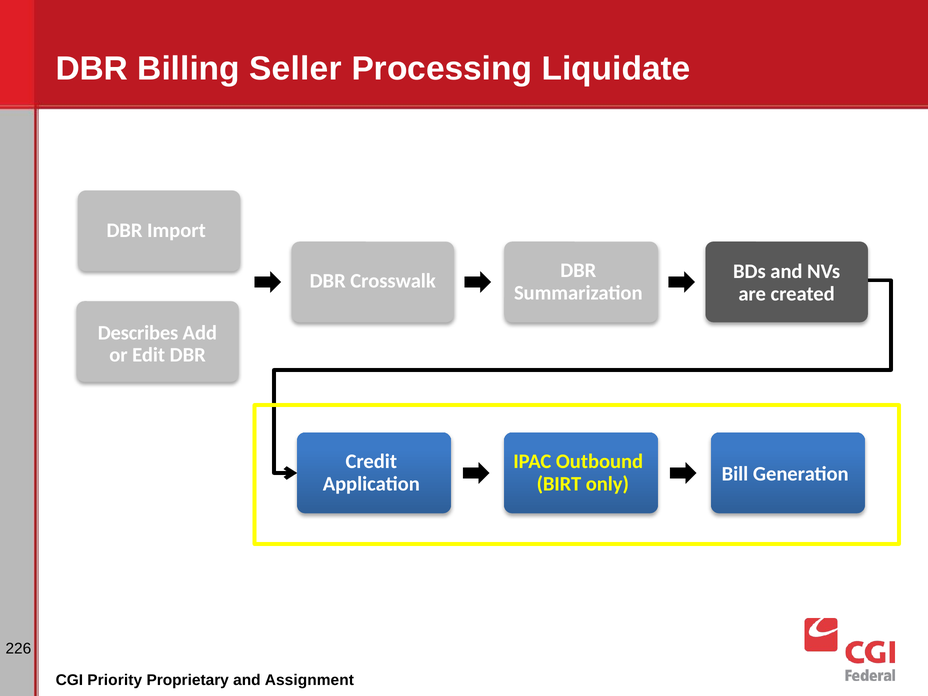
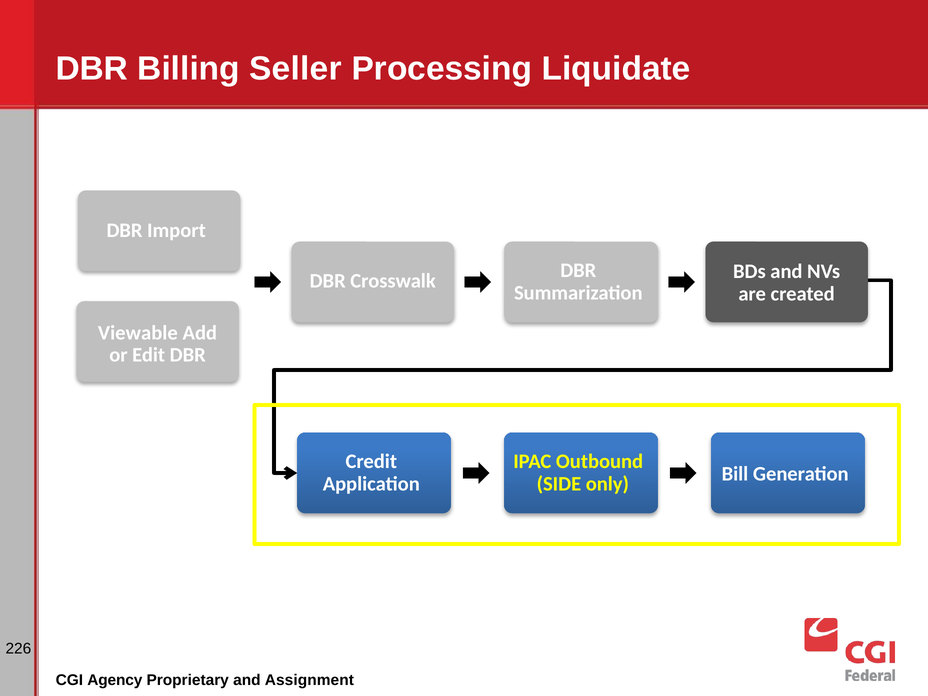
Describes: Describes -> Viewable
BIRT: BIRT -> SIDE
Priority: Priority -> Agency
